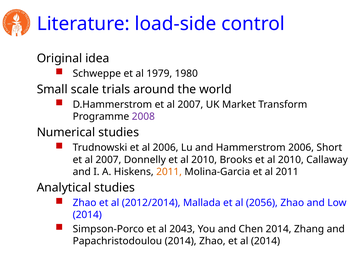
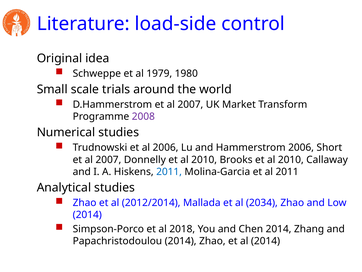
2011 at (169, 171) colour: orange -> blue
2056: 2056 -> 2034
2043: 2043 -> 2018
